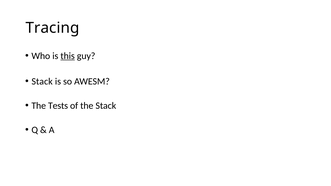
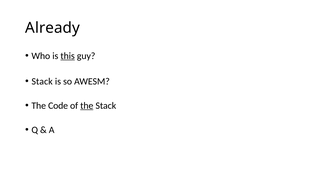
Tracing: Tracing -> Already
Tests: Tests -> Code
the at (87, 106) underline: none -> present
